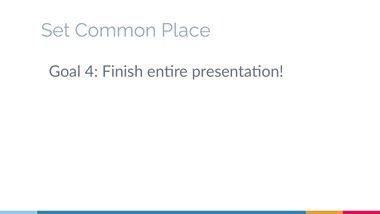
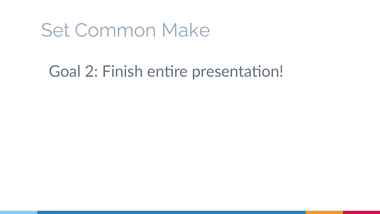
Place: Place -> Make
4: 4 -> 2
